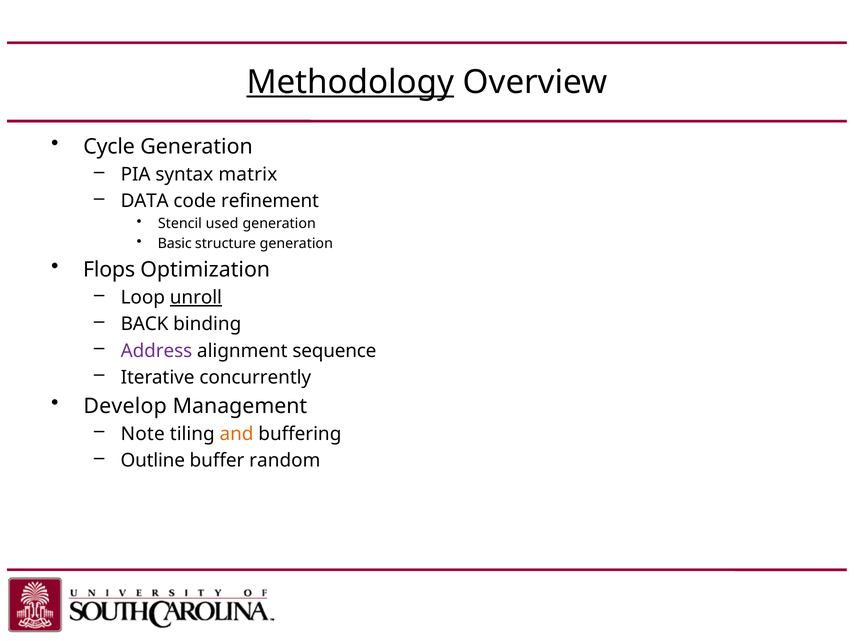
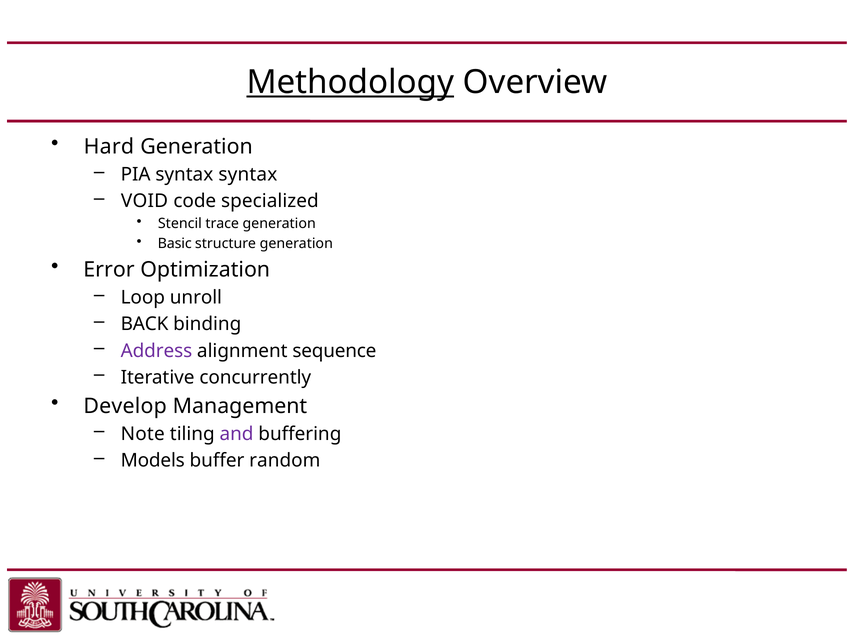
Cycle: Cycle -> Hard
syntax matrix: matrix -> syntax
DATA: DATA -> VOID
refinement: refinement -> specialized
used: used -> trace
Flops: Flops -> Error
unroll underline: present -> none
and colour: orange -> purple
Outline: Outline -> Models
